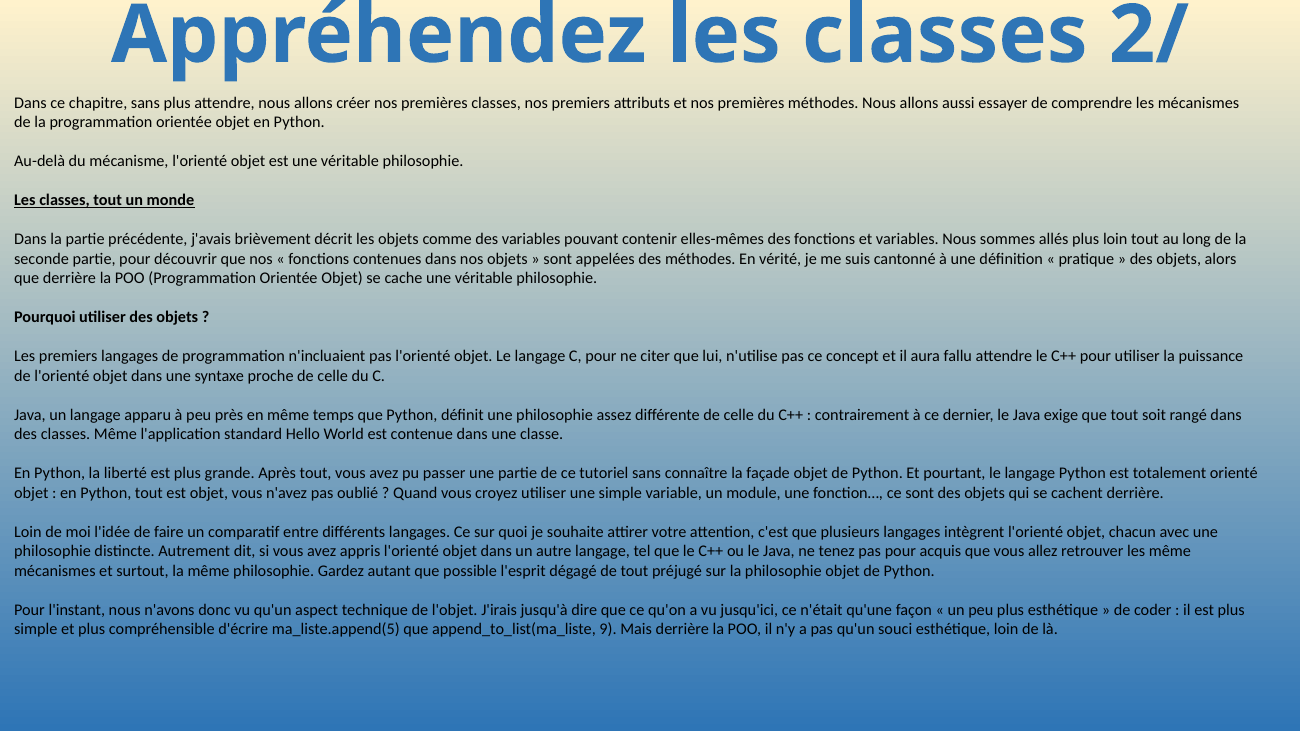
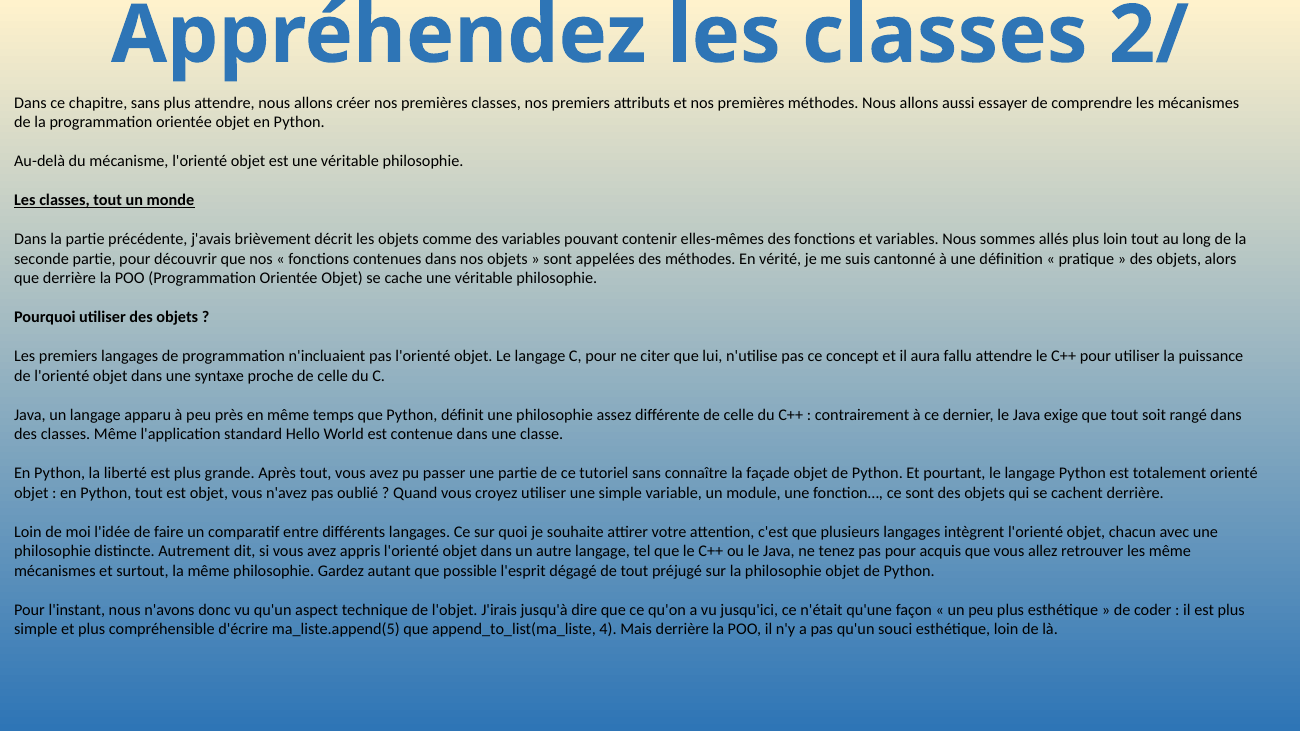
9: 9 -> 4
